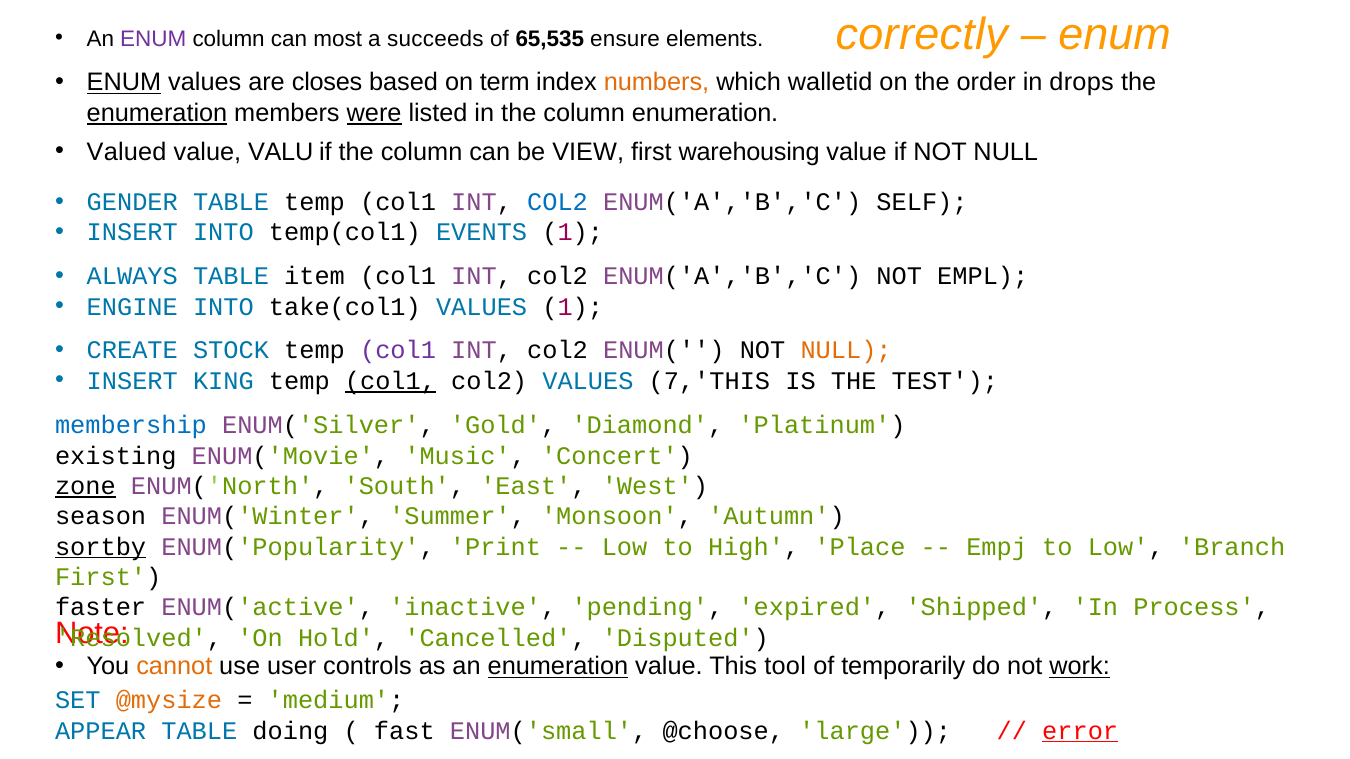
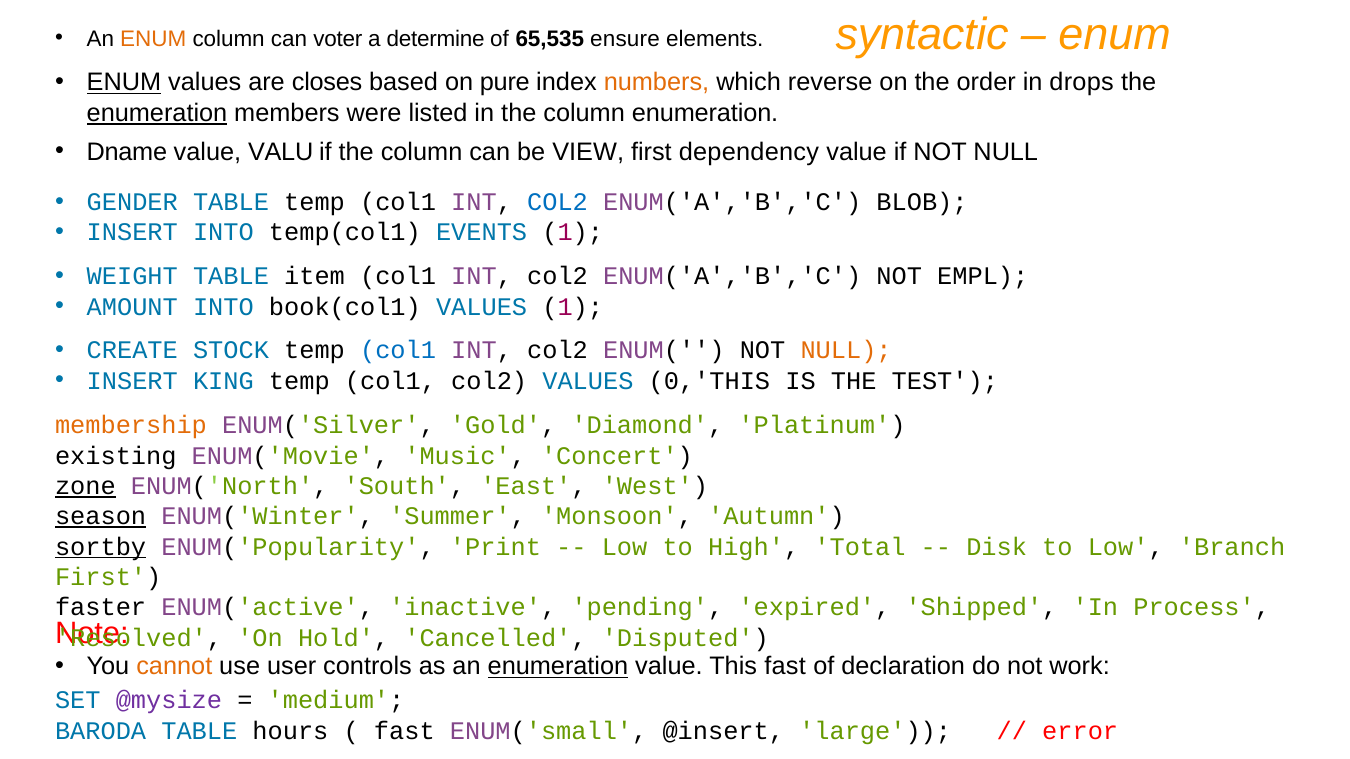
correctly: correctly -> syntactic
ENUM at (153, 39) colour: purple -> orange
most: most -> voter
succeeds: succeeds -> determine
term: term -> pure
walletid: walletid -> reverse
were underline: present -> none
Valued: Valued -> Dname
warehousing: warehousing -> dependency
SELF: SELF -> BLOB
ALWAYS: ALWAYS -> WEIGHT
ENGINE: ENGINE -> AMOUNT
take(col1: take(col1 -> book(col1
col1 at (398, 351) colour: purple -> blue
col1 at (390, 381) underline: present -> none
7,'THIS: 7,'THIS -> 0,'THIS
membership colour: blue -> orange
season underline: none -> present
Place: Place -> Total
Empj: Empj -> Disk
This tool: tool -> fast
temporarily: temporarily -> declaration
work underline: present -> none
@mysize colour: orange -> purple
APPEAR: APPEAR -> BARODA
doing: doing -> hours
@choose: @choose -> @insert
error underline: present -> none
